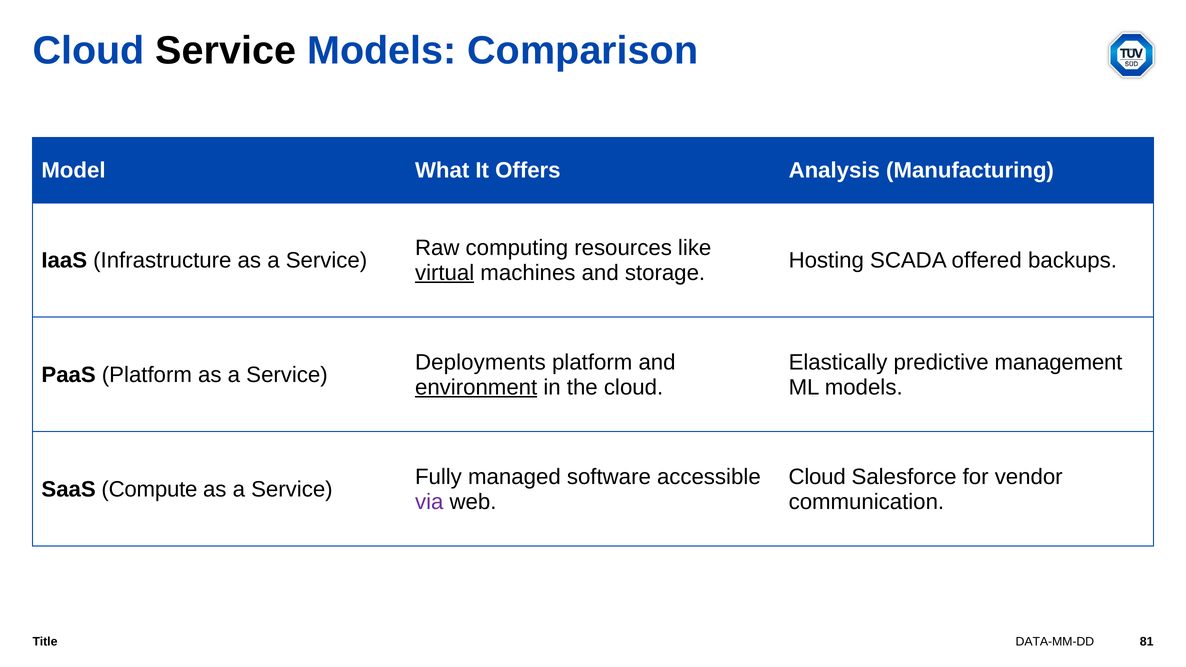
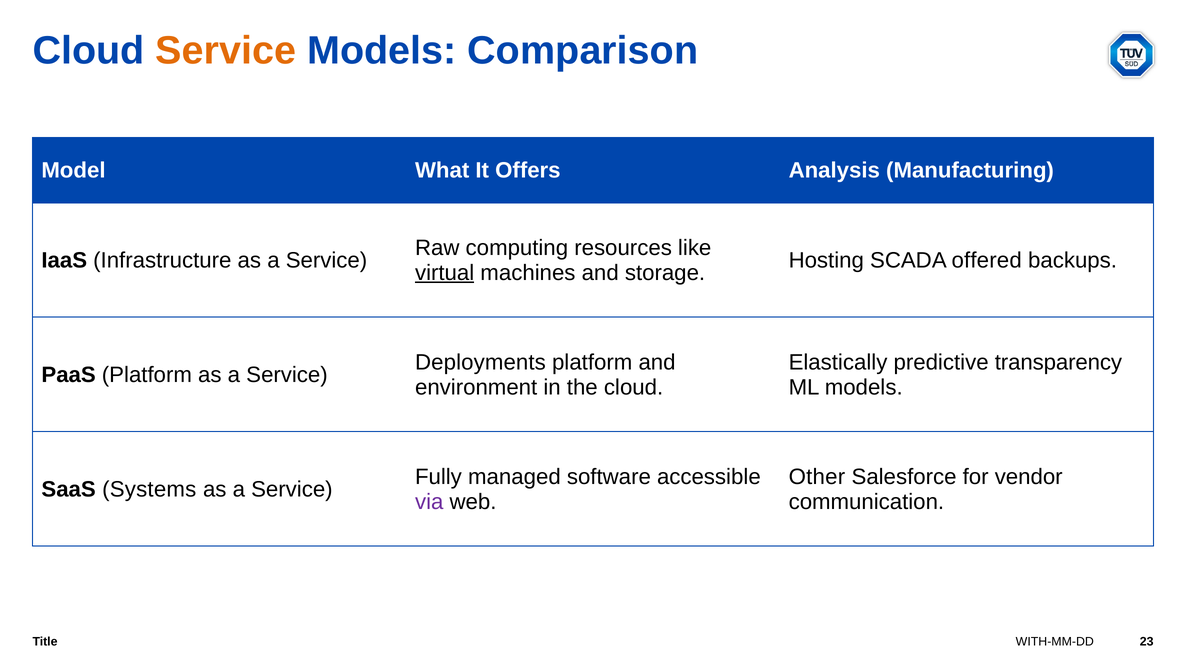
Service at (226, 51) colour: black -> orange
management: management -> transparency
environment underline: present -> none
Cloud at (817, 477): Cloud -> Other
Compute: Compute -> Systems
DATA-MM-DD: DATA-MM-DD -> WITH-MM-DD
81: 81 -> 23
